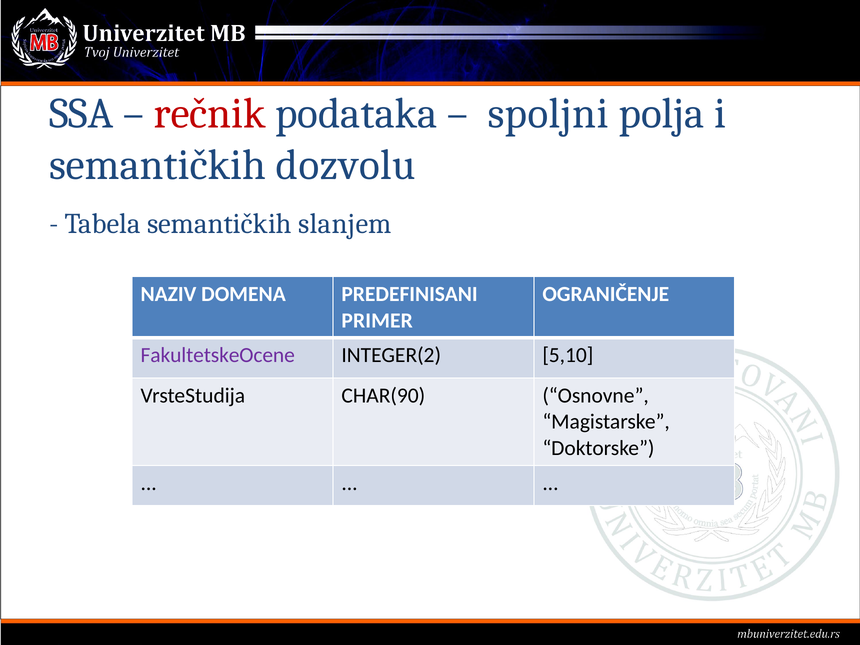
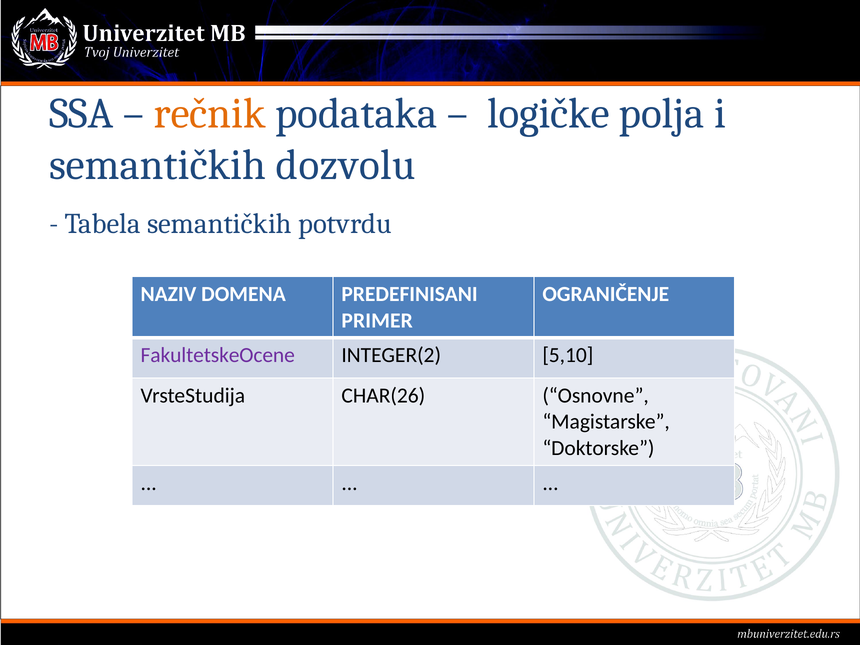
rečnik colour: red -> orange
spoljni: spoljni -> logičke
slanjem: slanjem -> potvrdu
CHAR(90: CHAR(90 -> CHAR(26
